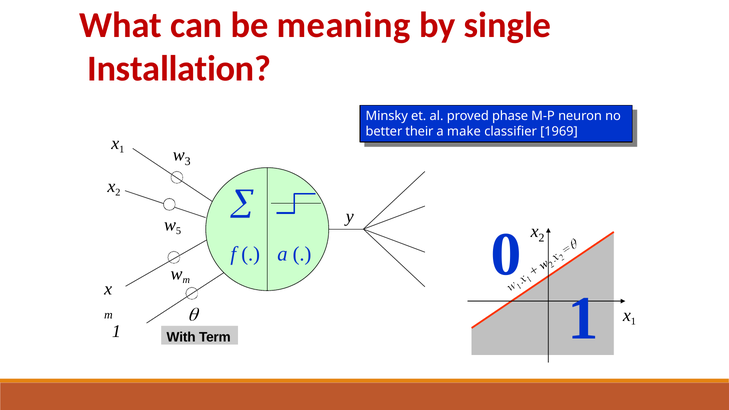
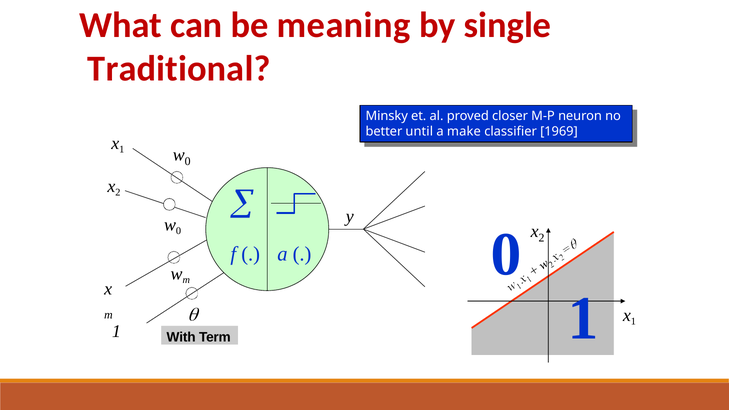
Installation: Installation -> Traditional
phase: phase -> closer
their: their -> until
3 at (188, 161): 3 -> 0
5 at (178, 231): 5 -> 0
